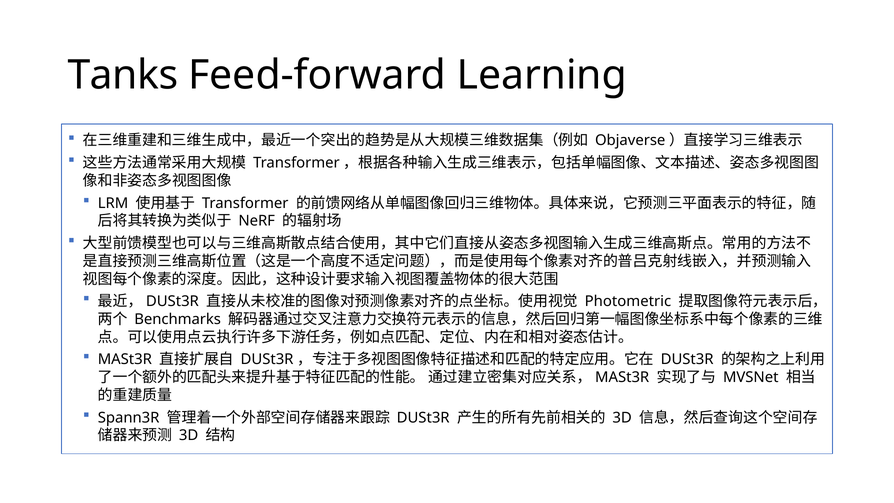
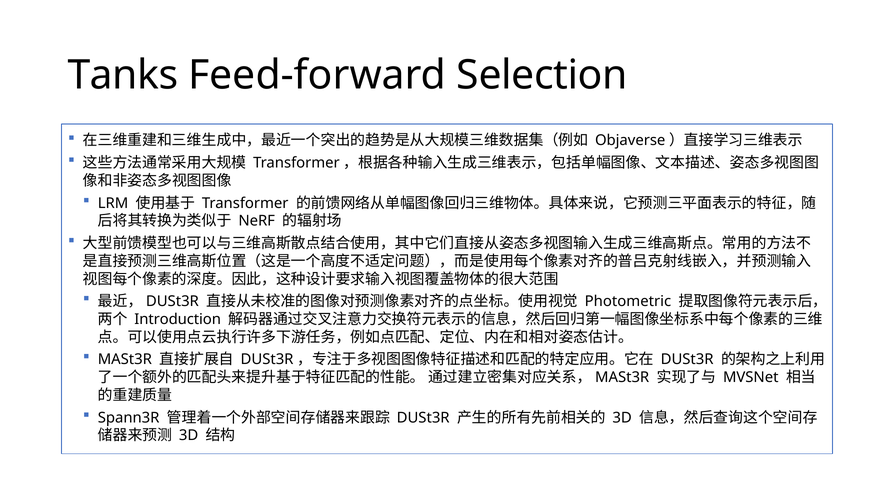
Learning: Learning -> Selection
Benchmarks: Benchmarks -> Introduction
